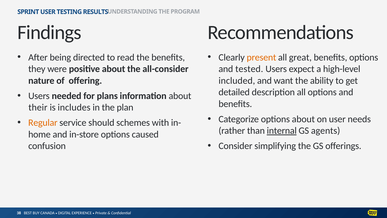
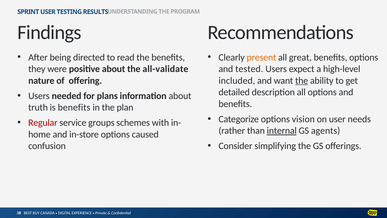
all-consider: all-consider -> all-validate
the at (302, 80) underline: none -> present
their: their -> truth
is includes: includes -> benefits
options about: about -> vision
Regular colour: orange -> red
should: should -> groups
